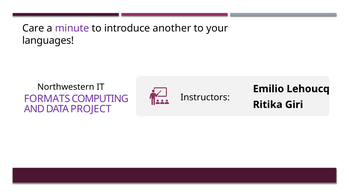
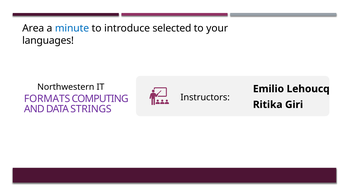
Care: Care -> Area
minute colour: purple -> blue
another: another -> selected
PROJECT: PROJECT -> STRINGS
